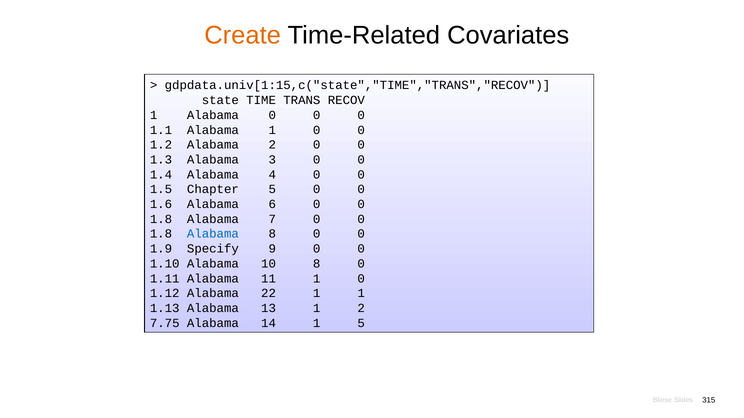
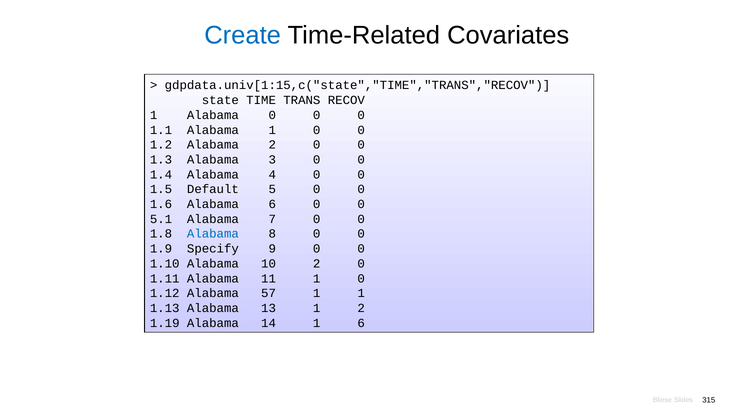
Create colour: orange -> blue
Chapter: Chapter -> Default
1.8 at (161, 219): 1.8 -> 5.1
10 8: 8 -> 2
22: 22 -> 57
7.75: 7.75 -> 1.19
1 5: 5 -> 6
